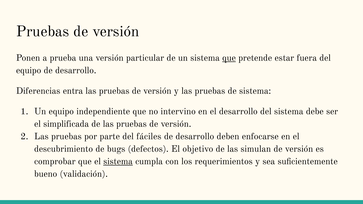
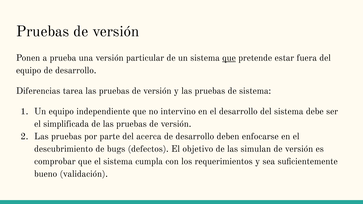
entra: entra -> tarea
fáciles: fáciles -> acerca
sistema at (118, 162) underline: present -> none
